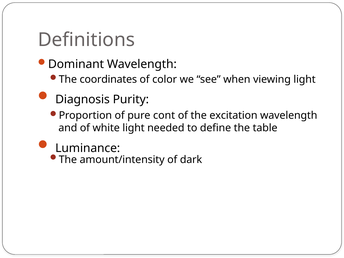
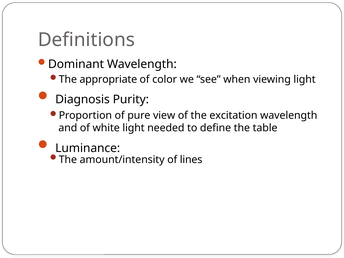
coordinates: coordinates -> appropriate
cont: cont -> view
dark: dark -> lines
